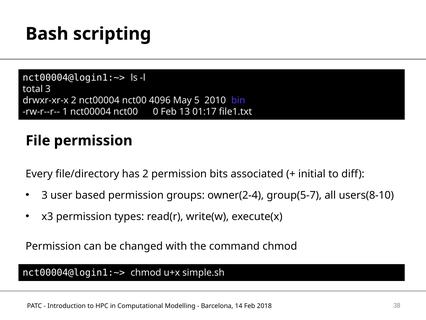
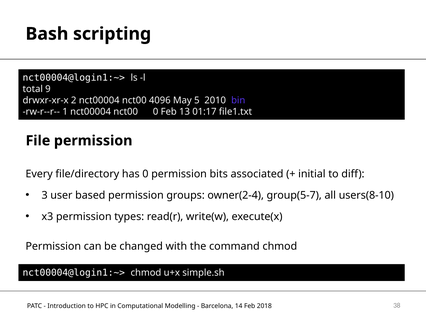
total 3: 3 -> 9
has 2: 2 -> 0
